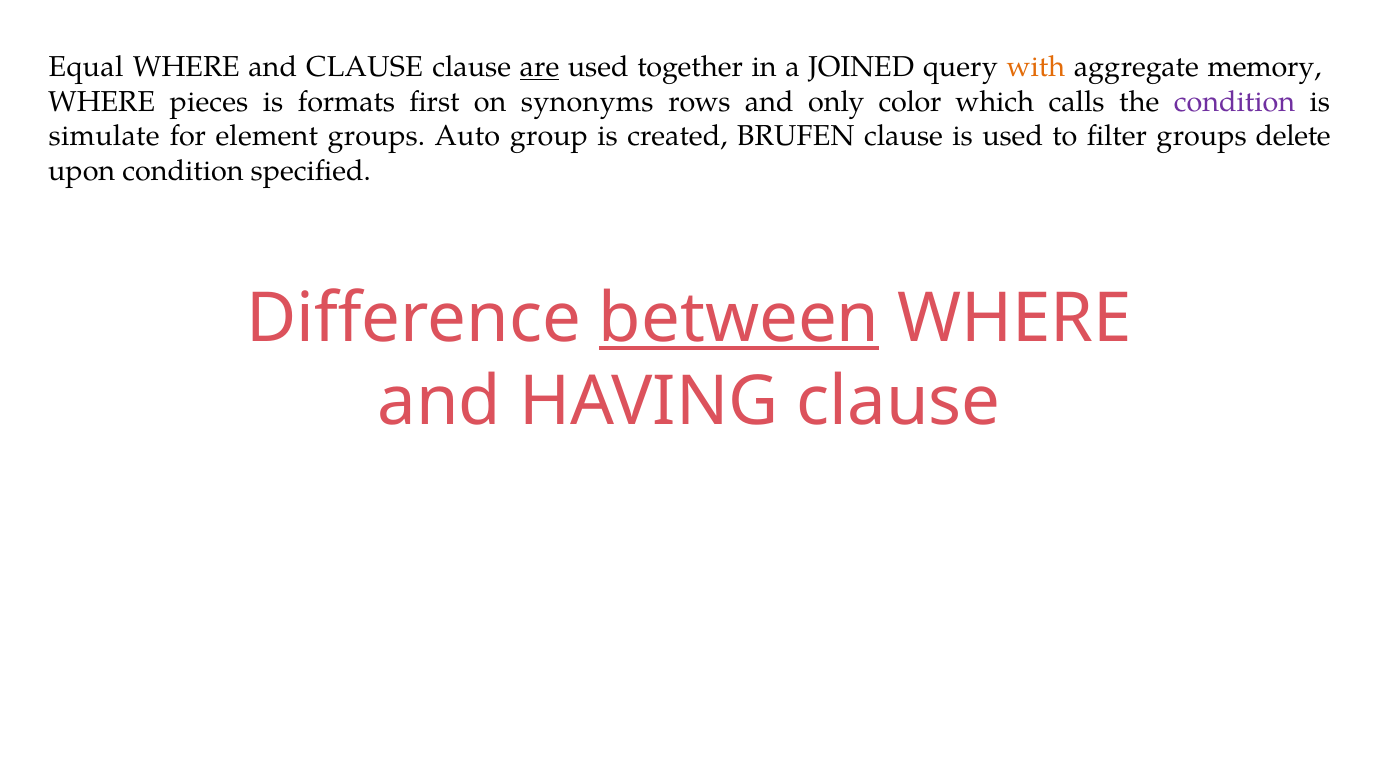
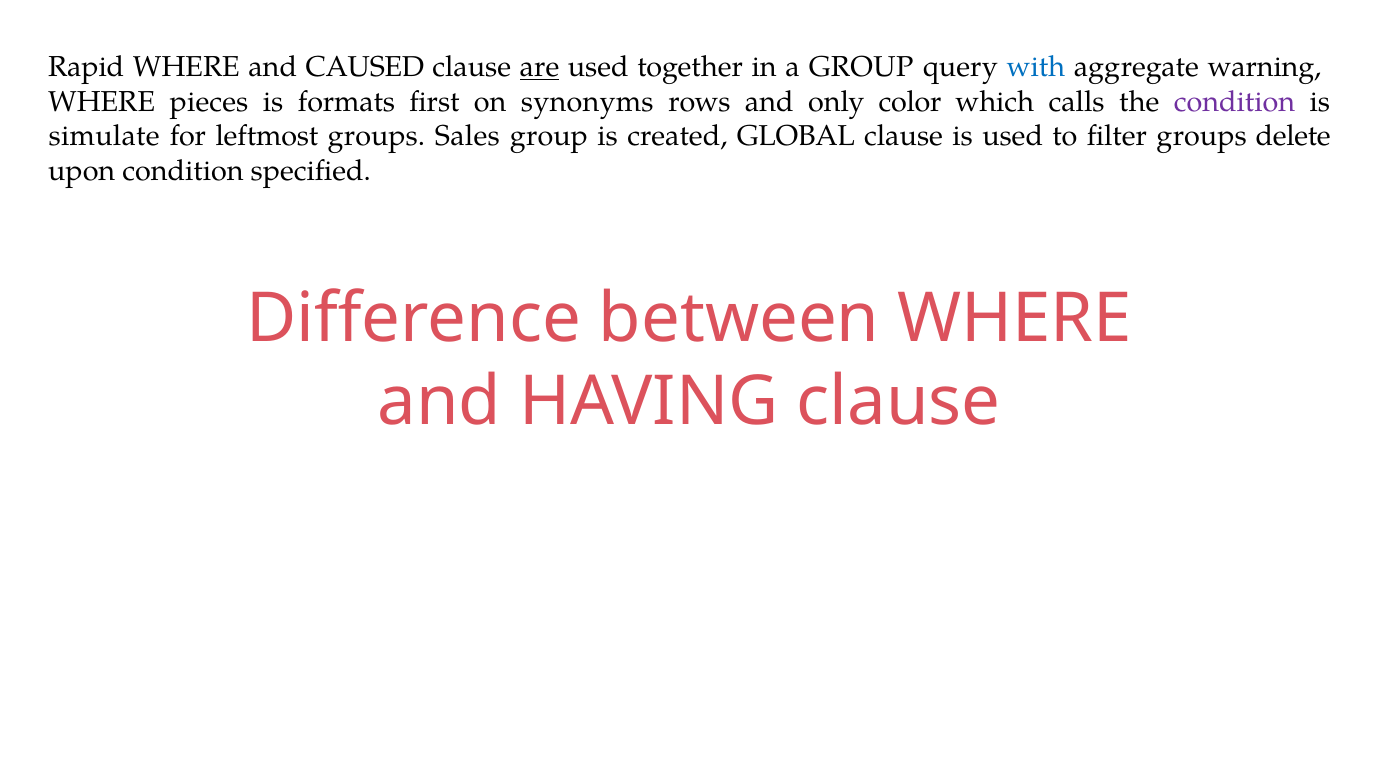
Equal: Equal -> Rapid
and CLAUSE: CLAUSE -> CAUSED
a JOINED: JOINED -> GROUP
with colour: orange -> blue
memory: memory -> warning
element: element -> leftmost
Auto: Auto -> Sales
BRUFEN: BRUFEN -> GLOBAL
between underline: present -> none
